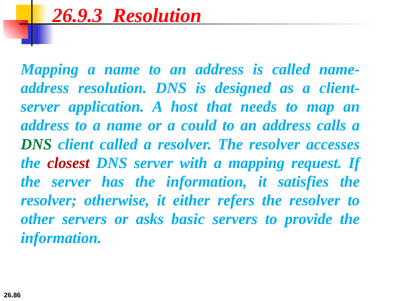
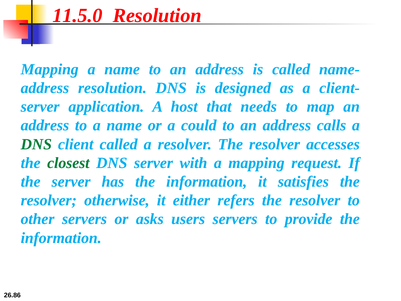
26.9.3: 26.9.3 -> 11.5.0
closest colour: red -> green
basic: basic -> users
